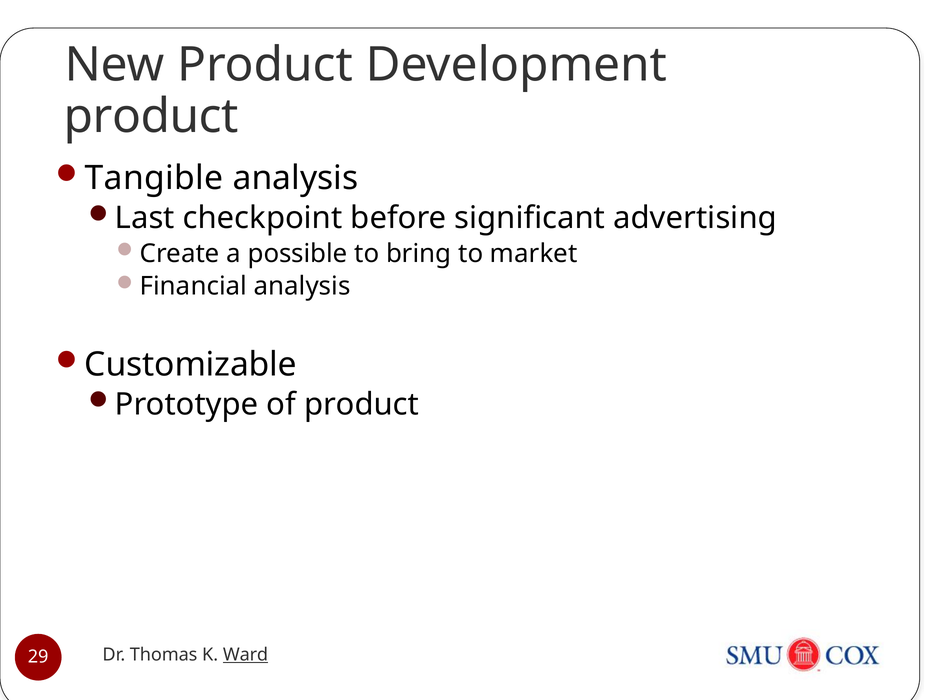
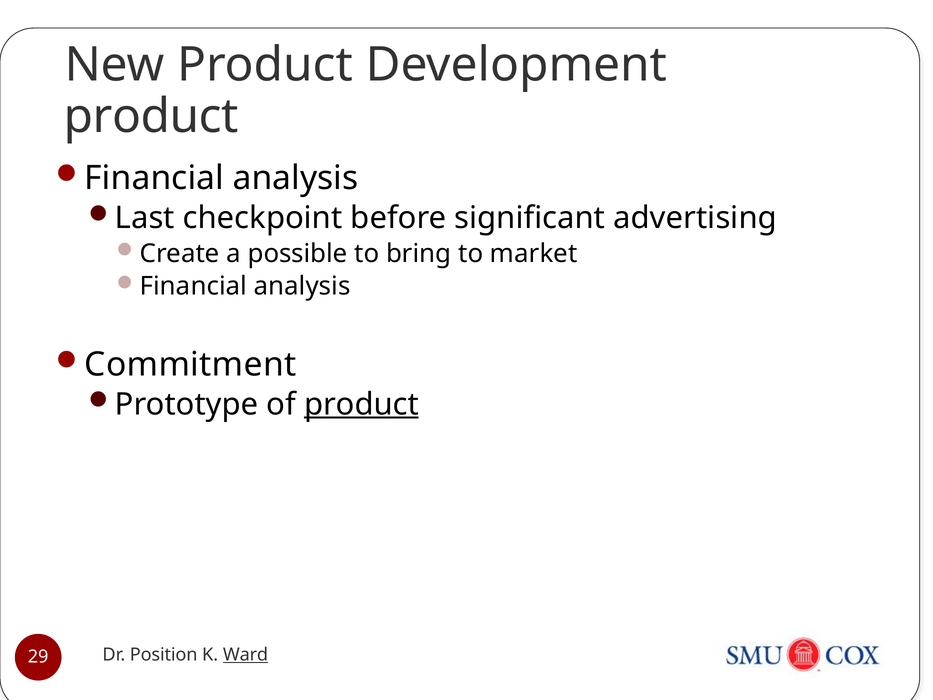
Tangible at (154, 178): Tangible -> Financial
Customizable: Customizable -> Commitment
product at (361, 404) underline: none -> present
Thomas: Thomas -> Position
